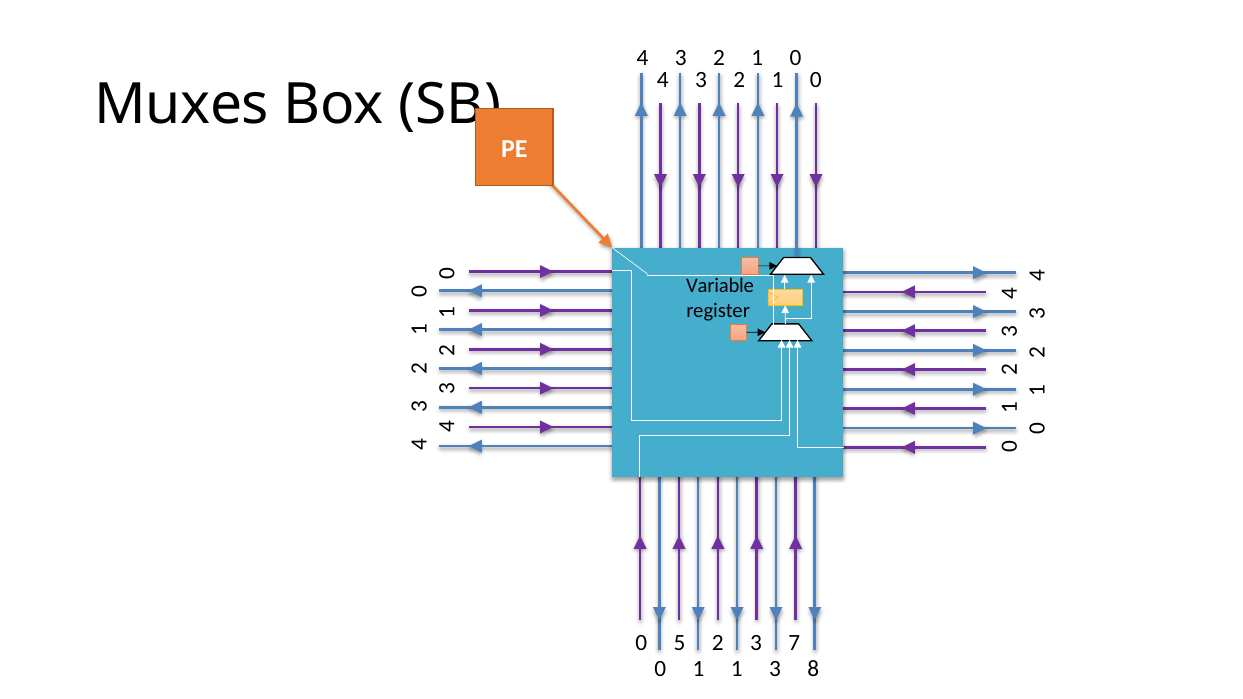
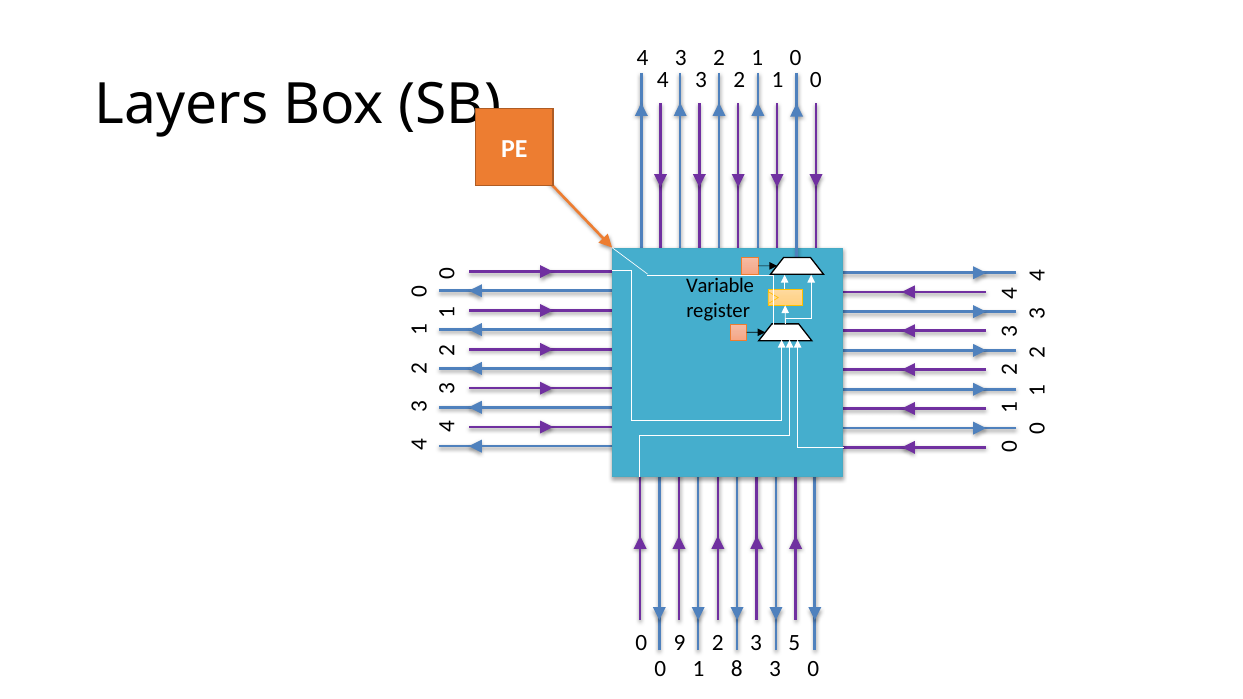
Muxes: Muxes -> Layers
5: 5 -> 9
7: 7 -> 5
1 1: 1 -> 8
3 8: 8 -> 0
